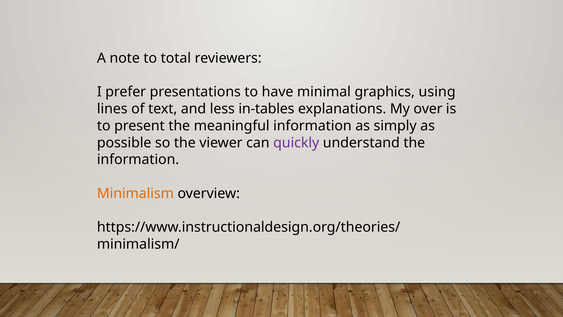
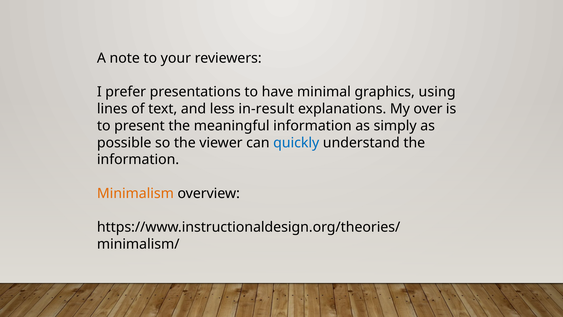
total: total -> your
in-tables: in-tables -> in-result
quickly colour: purple -> blue
